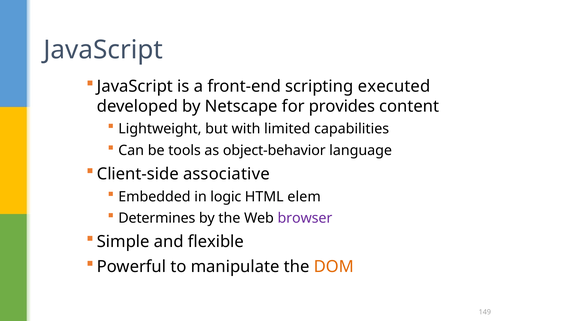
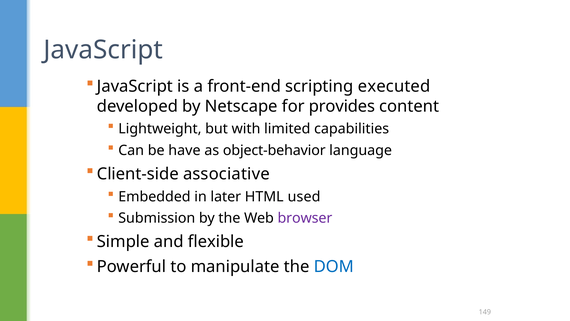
tools: tools -> have
logic: logic -> later
elem: elem -> used
Determines: Determines -> Submission
DOM colour: orange -> blue
